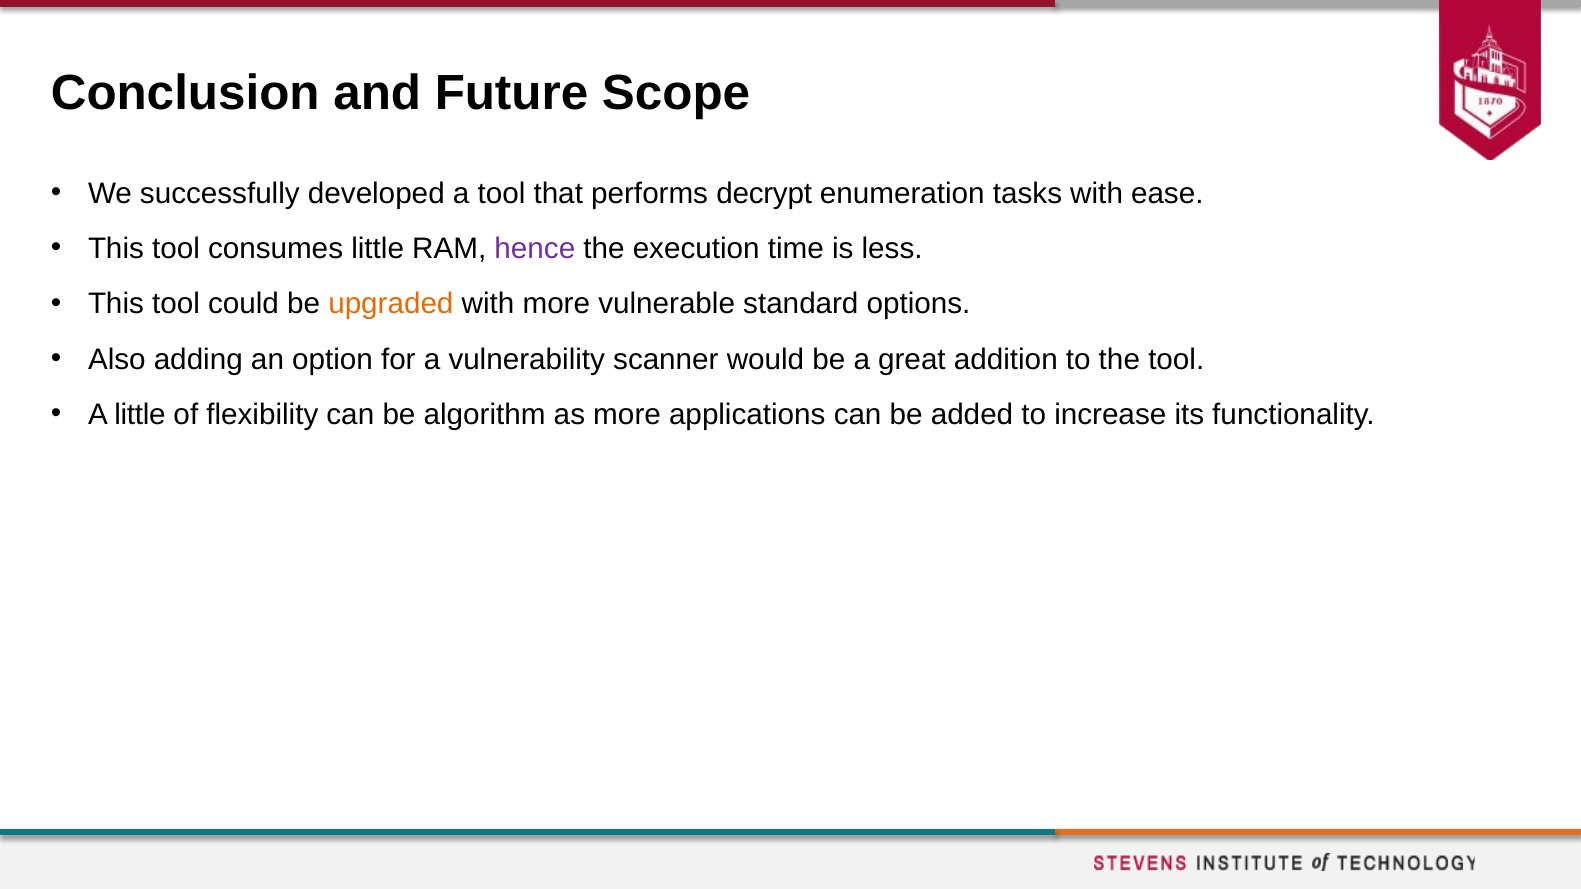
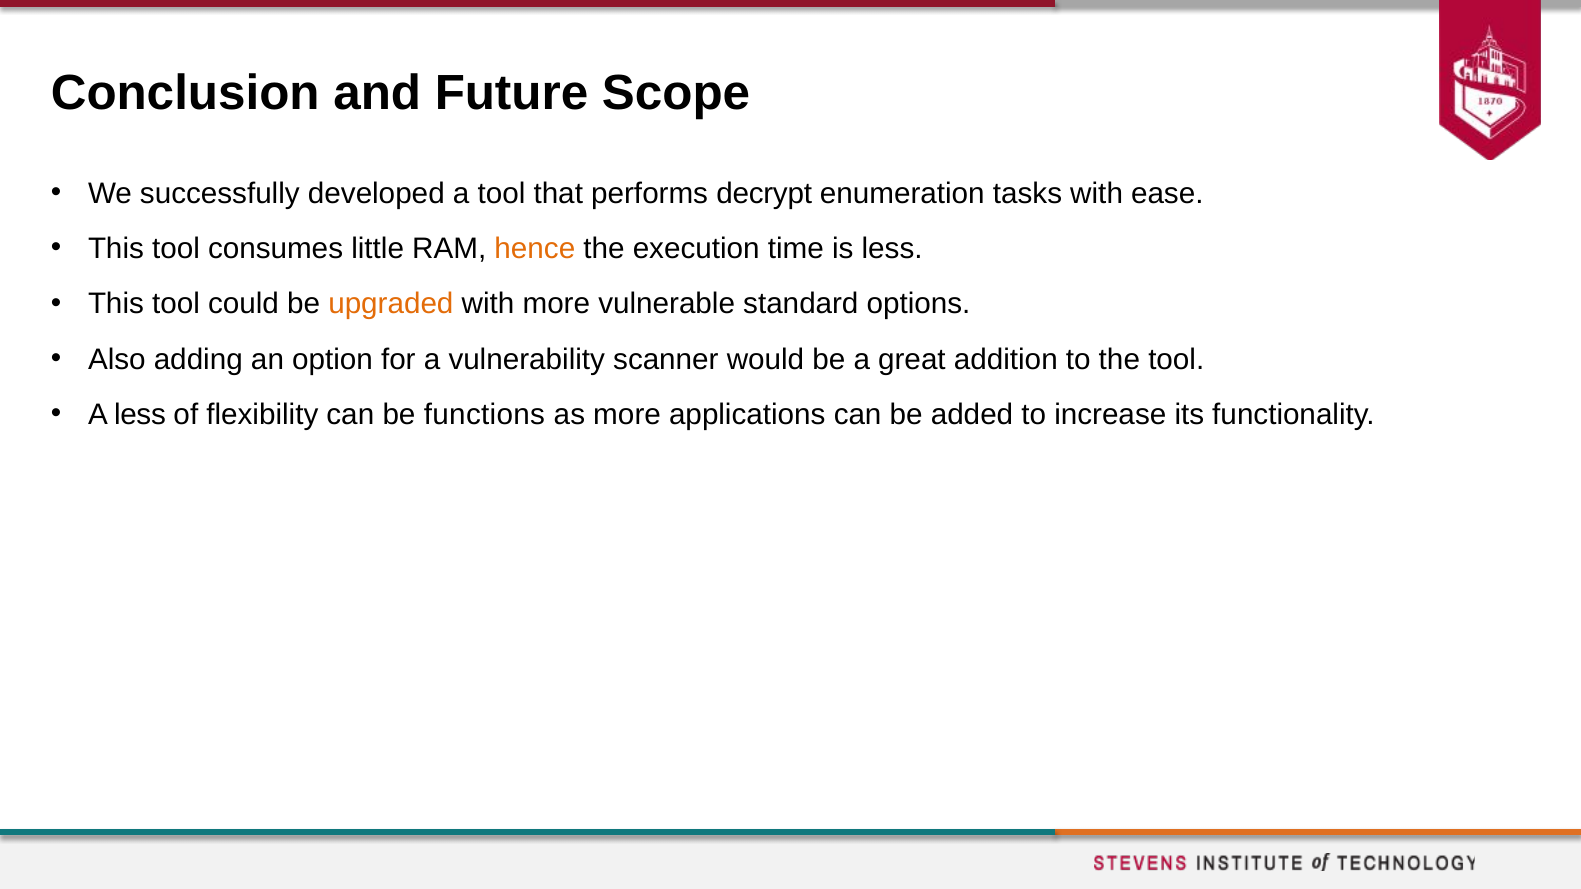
hence colour: purple -> orange
A little: little -> less
algorithm: algorithm -> functions
